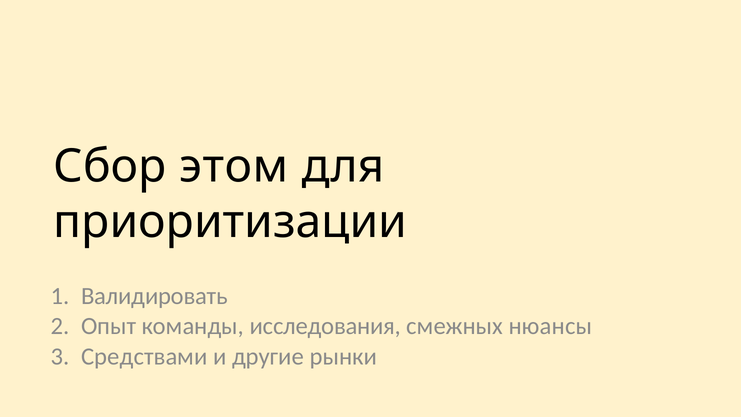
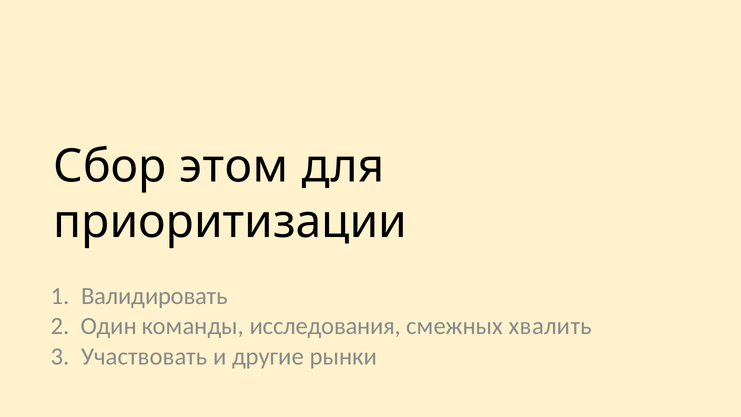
Опыт: Опыт -> Один
нюансы: нюансы -> хвалить
Средствами: Средствами -> Участвовать
